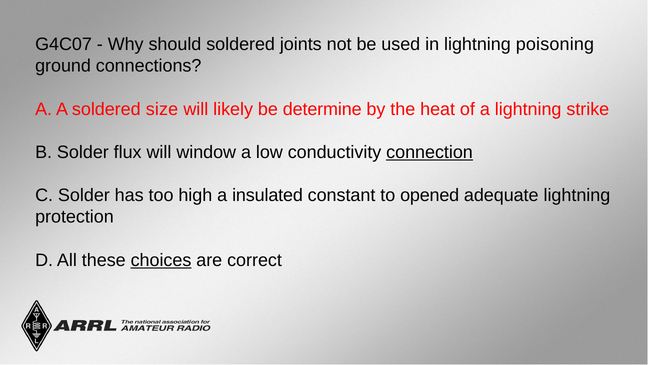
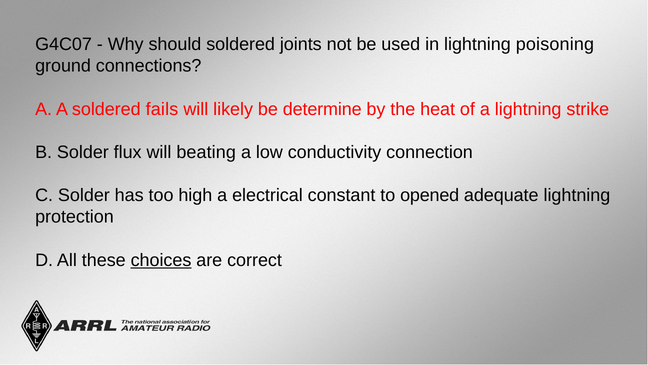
size: size -> fails
window: window -> beating
connection underline: present -> none
insulated: insulated -> electrical
